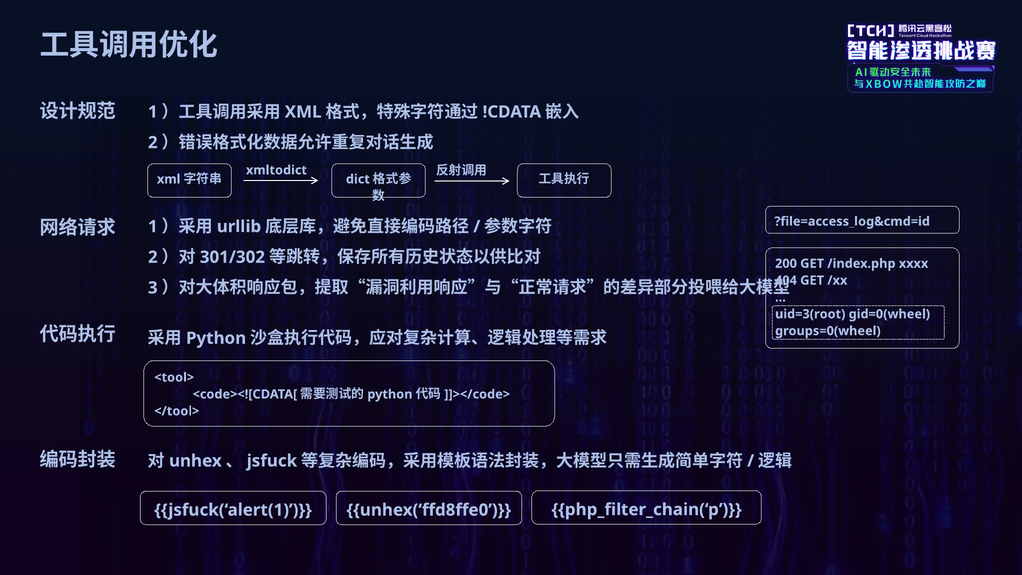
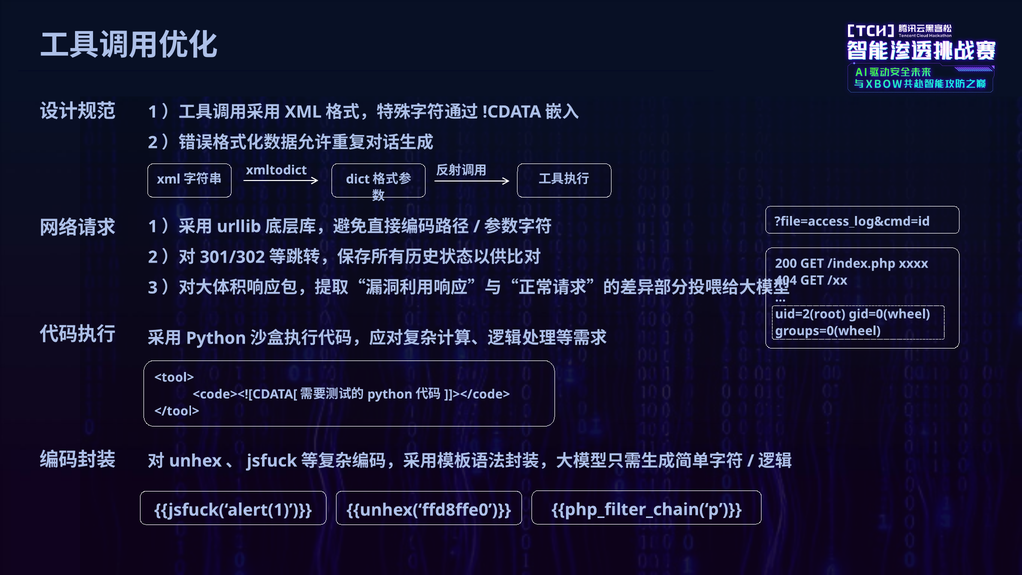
uid=3(root: uid=3(root -> uid=2(root
